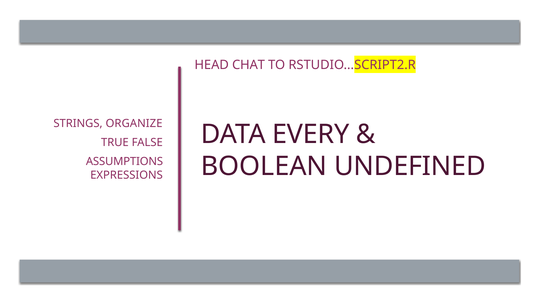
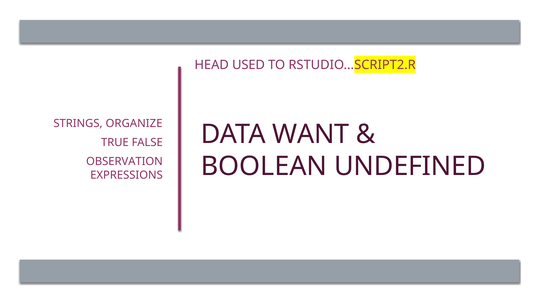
CHAT: CHAT -> USED
EVERY: EVERY -> WANT
ASSUMPTIONS: ASSUMPTIONS -> OBSERVATION
